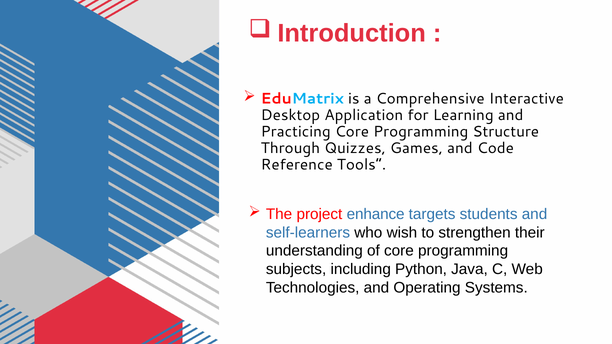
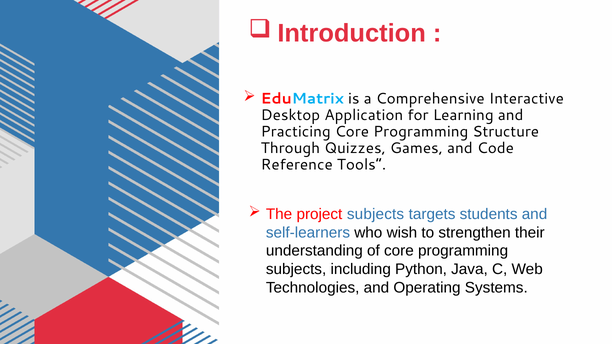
project enhance: enhance -> subjects
